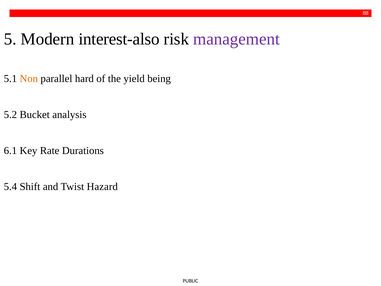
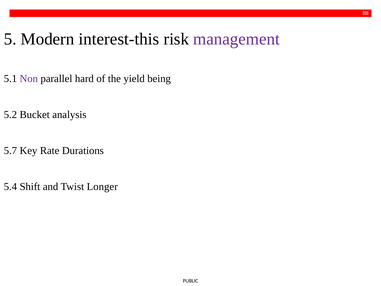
interest-also: interest-also -> interest-this
Non colour: orange -> purple
6.1: 6.1 -> 5.7
Hazard: Hazard -> Longer
